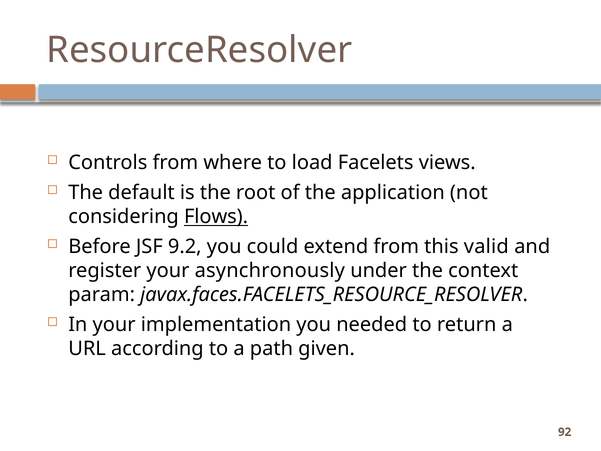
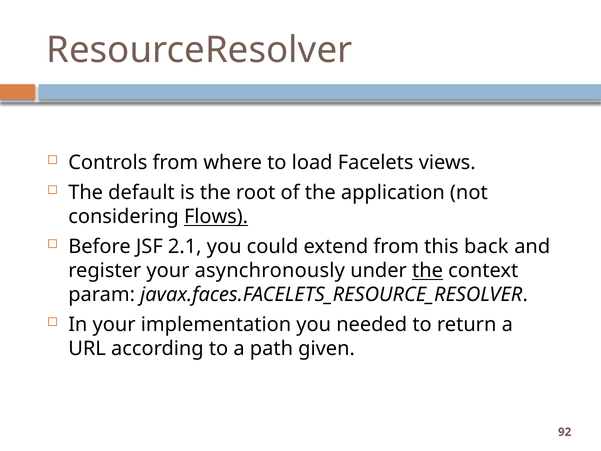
9.2: 9.2 -> 2.1
valid: valid -> back
the at (428, 271) underline: none -> present
